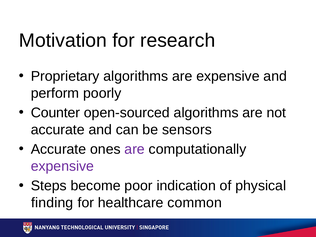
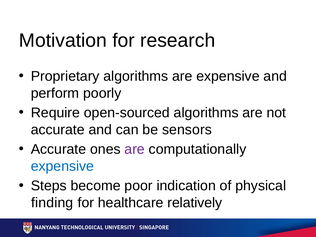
Counter: Counter -> Require
expensive at (62, 166) colour: purple -> blue
common: common -> relatively
